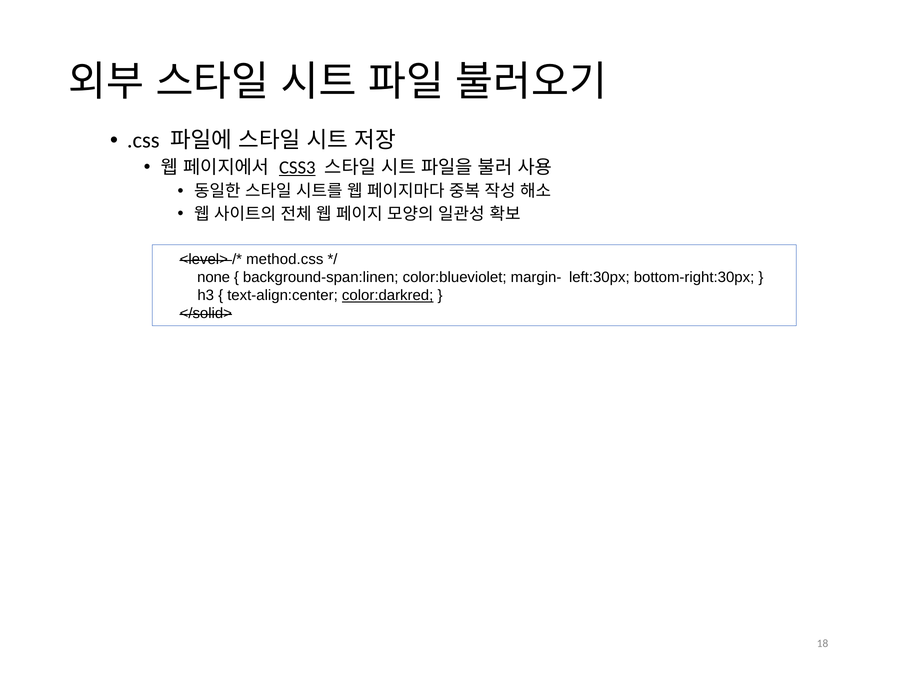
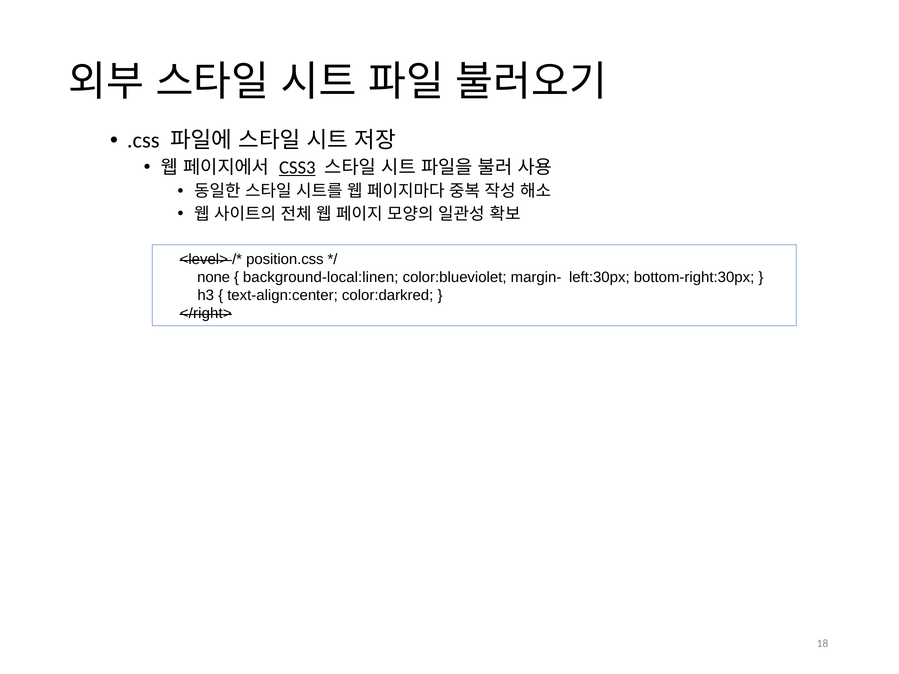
method.css: method.css -> position.css
background-span:linen: background-span:linen -> background-local:linen
color:darkred underline: present -> none
</solid>: </solid> -> </right>
